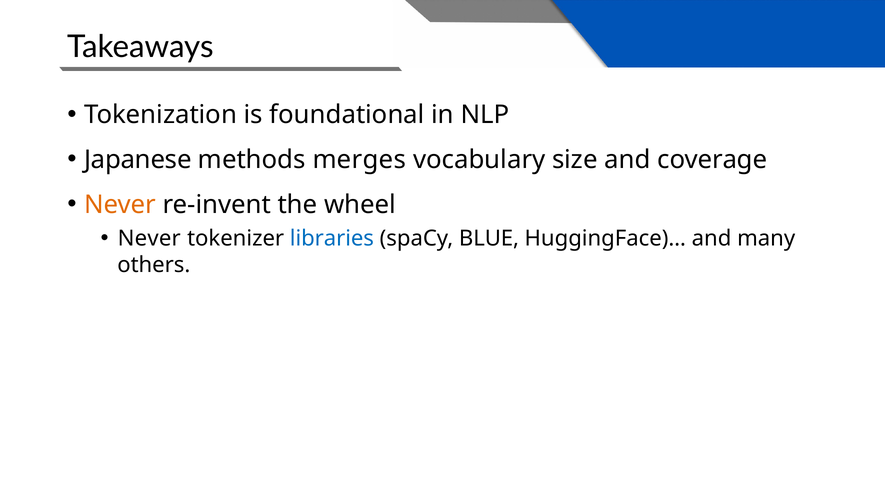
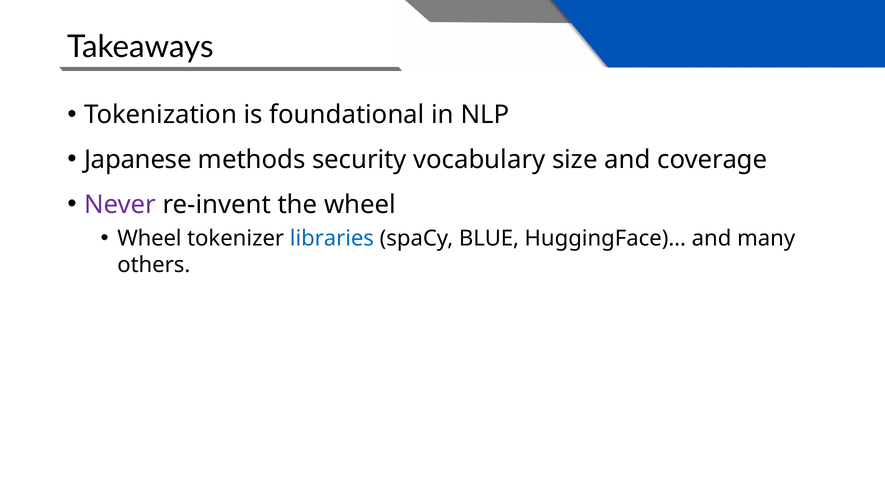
merges: merges -> security
Never at (120, 204) colour: orange -> purple
Never at (149, 238): Never -> Wheel
